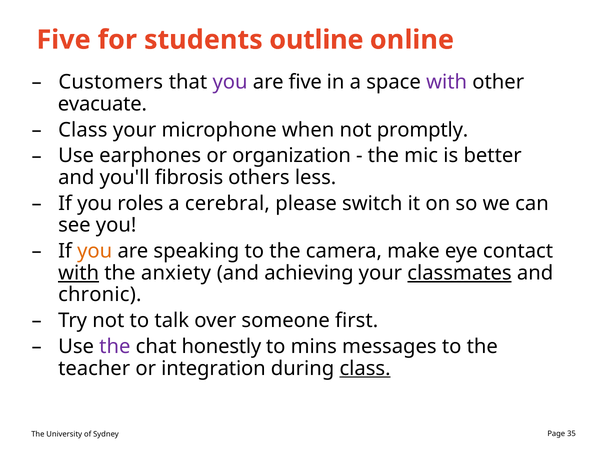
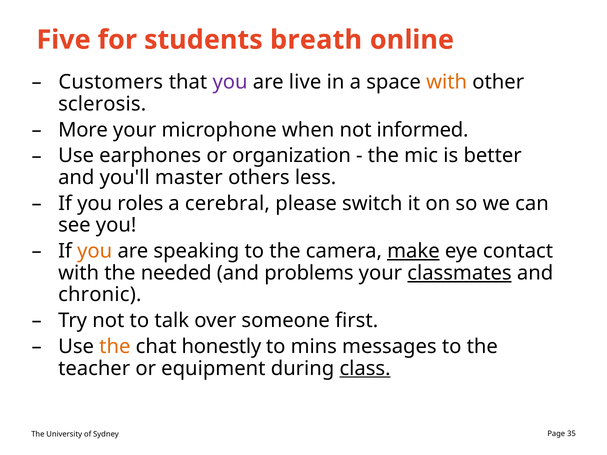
outline: outline -> breath
are five: five -> live
with at (447, 82) colour: purple -> orange
evacuate: evacuate -> sclerosis
Class at (83, 130): Class -> More
promptly: promptly -> informed
fibrosis: fibrosis -> master
make underline: none -> present
with at (79, 273) underline: present -> none
anxiety: anxiety -> needed
achieving: achieving -> problems
the at (115, 347) colour: purple -> orange
integration: integration -> equipment
